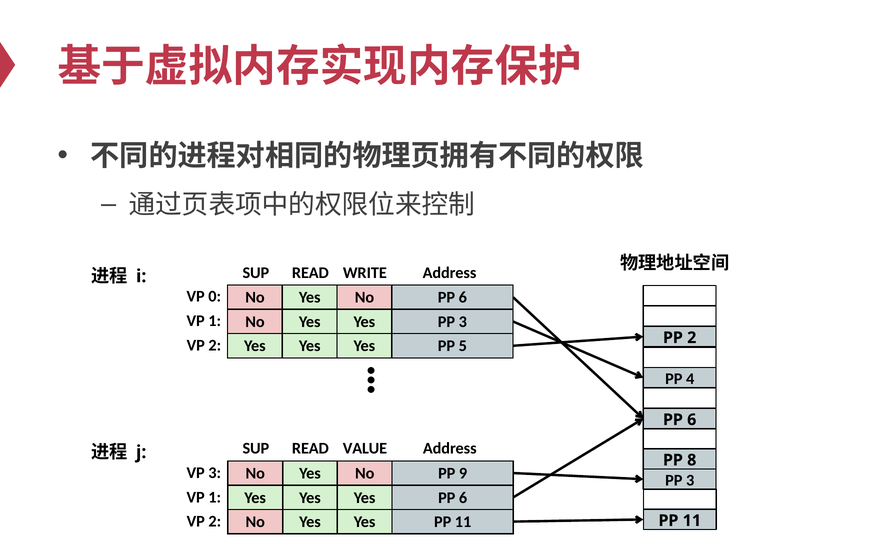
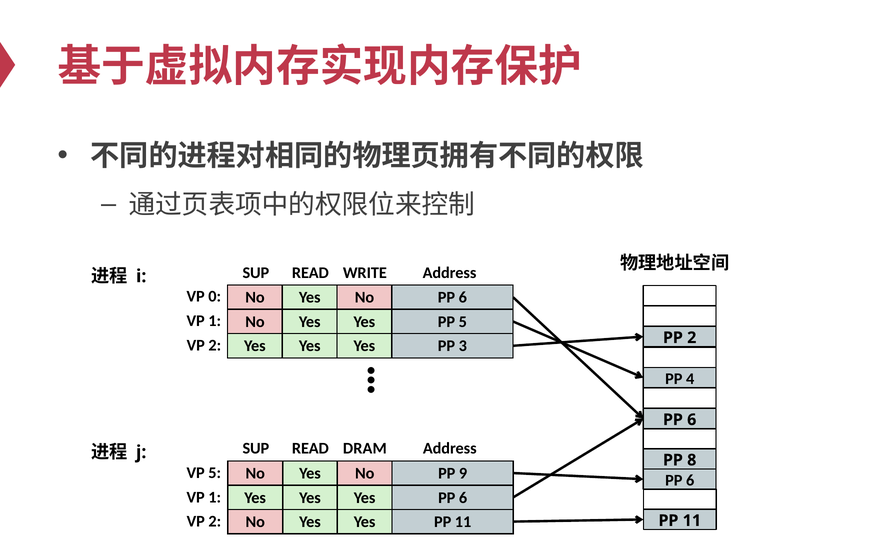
3 at (463, 322): 3 -> 5
5: 5 -> 3
VALUE: VALUE -> DRAM
VP 3: 3 -> 5
3 at (690, 480): 3 -> 6
